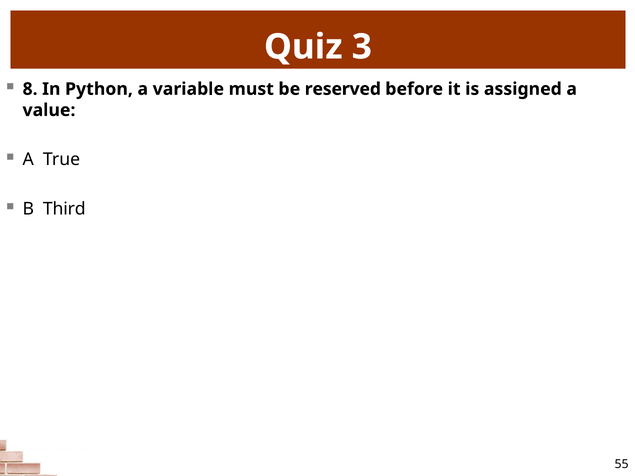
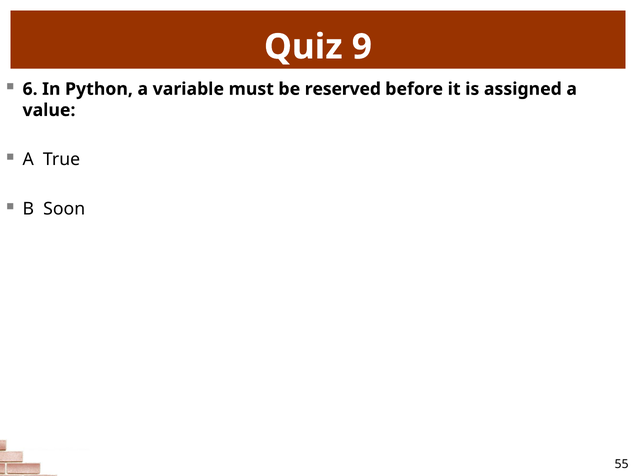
3: 3 -> 9
8: 8 -> 6
Third: Third -> Soon
